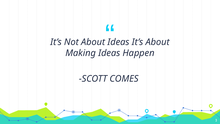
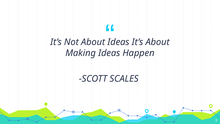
COMES: COMES -> SCALES
